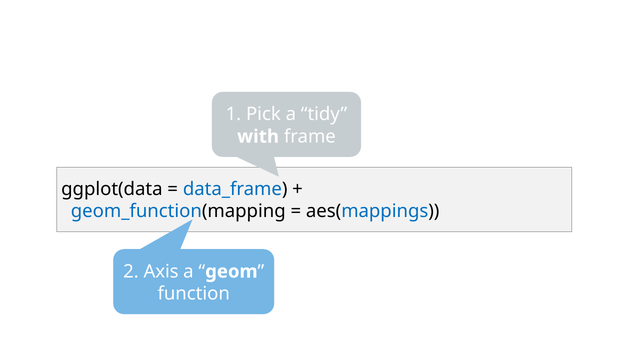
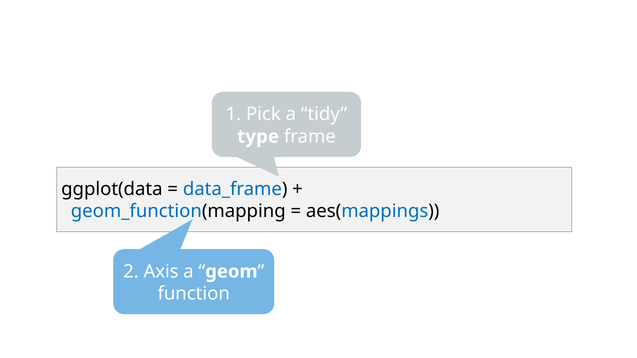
with: with -> type
